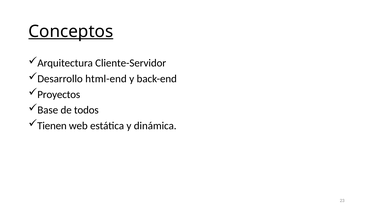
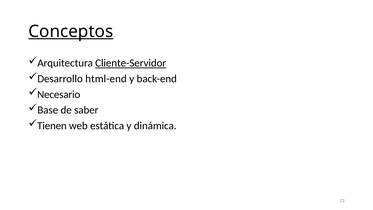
Cliente-Servidor underline: none -> present
Proyectos: Proyectos -> Necesario
todos: todos -> saber
